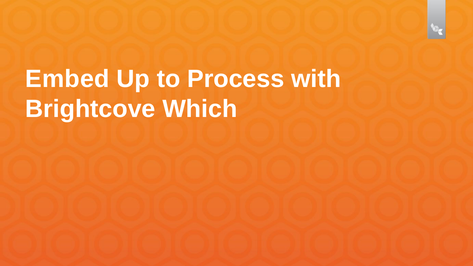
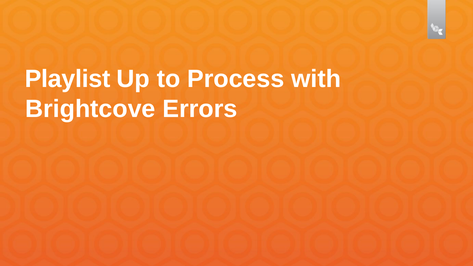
Embed: Embed -> Playlist
Which: Which -> Errors
